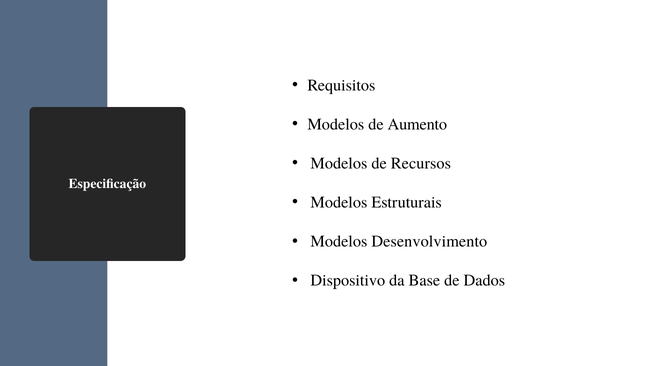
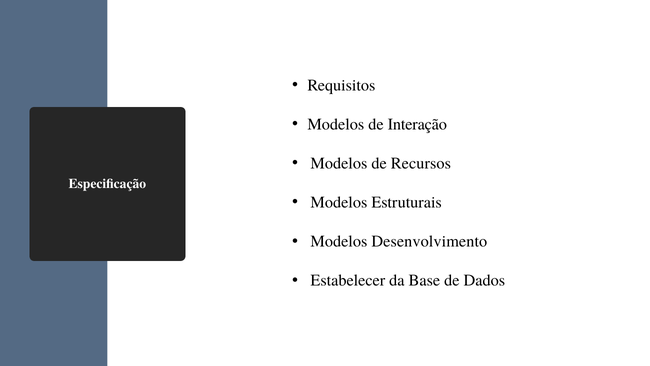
Aumento: Aumento -> Interação
Dispositivo: Dispositivo -> Estabelecer
